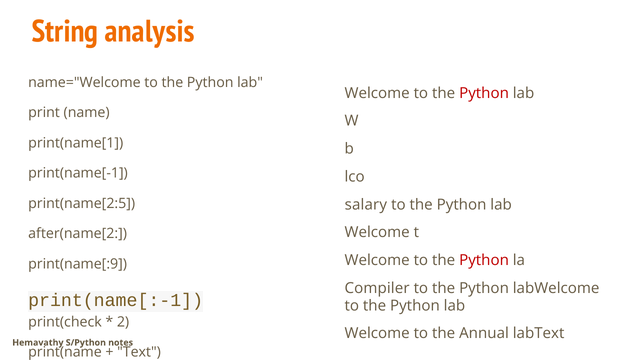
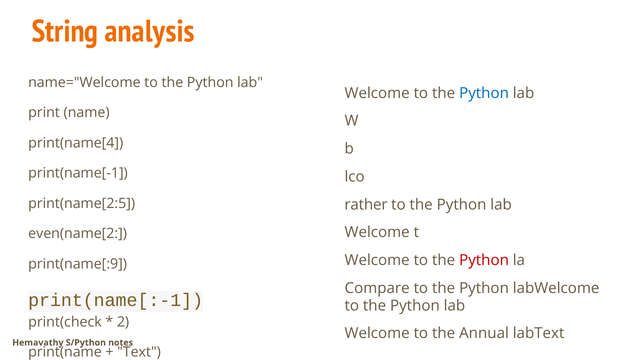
Python at (484, 93) colour: red -> blue
print(name[1: print(name[1 -> print(name[4
salary: salary -> rather
after(name[2: after(name[2 -> even(name[2
Compiler: Compiler -> Compare
